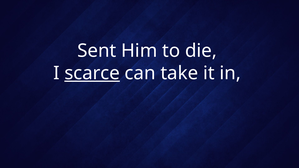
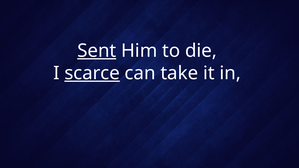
Sent underline: none -> present
